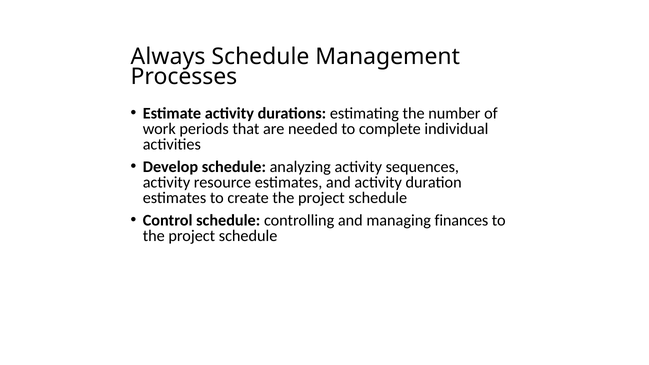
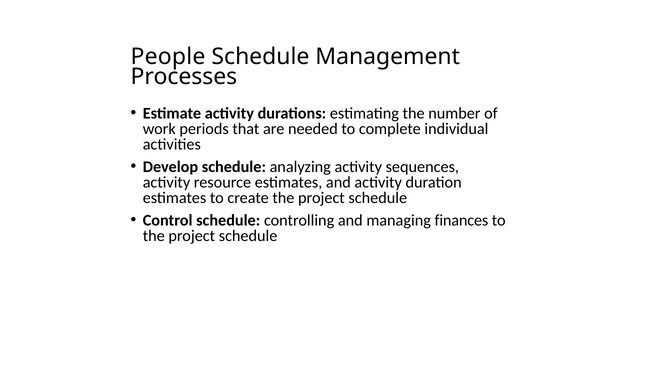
Always: Always -> People
